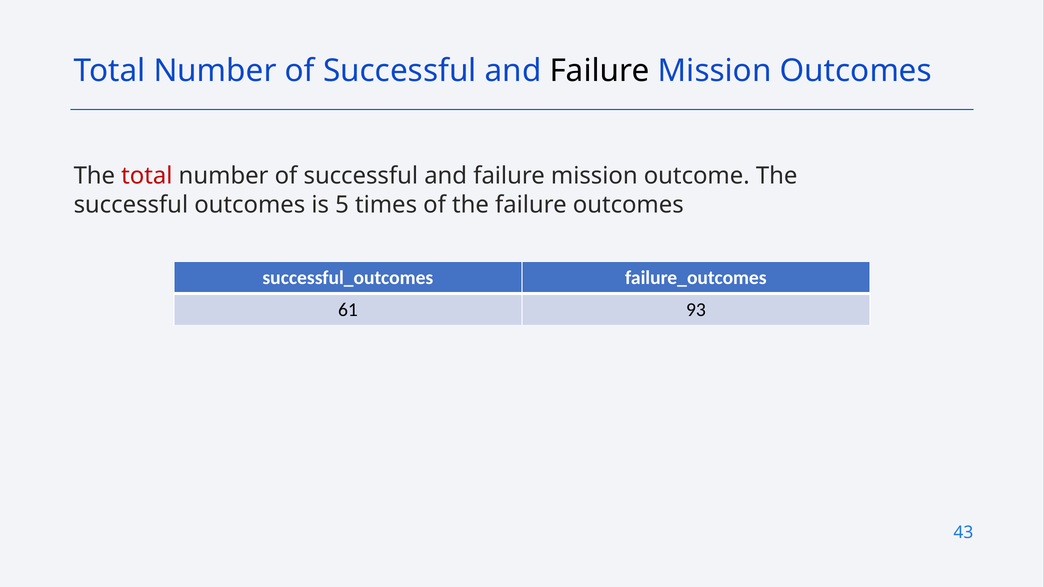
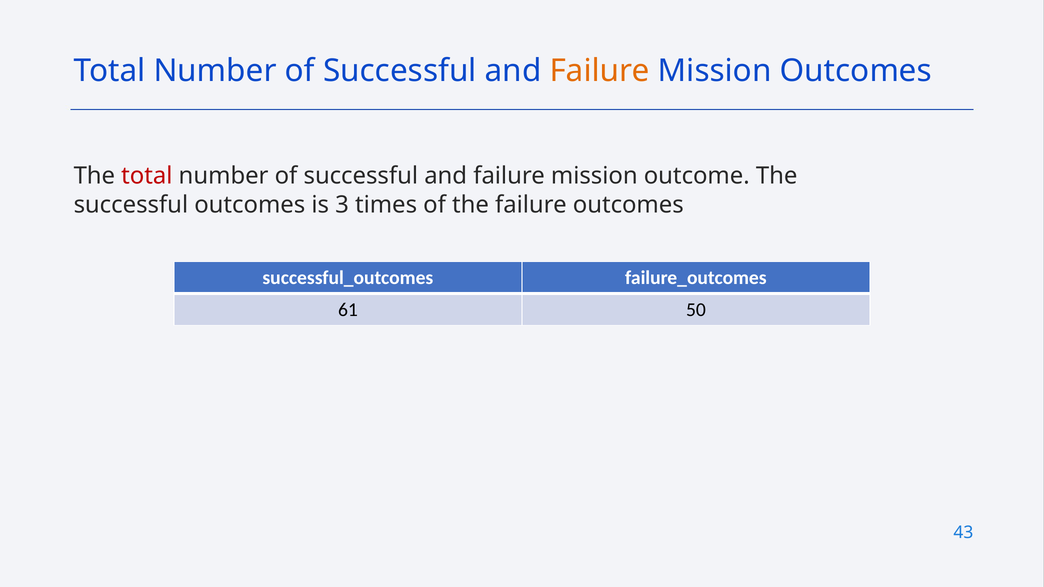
Failure at (600, 71) colour: black -> orange
5: 5 -> 3
93: 93 -> 50
